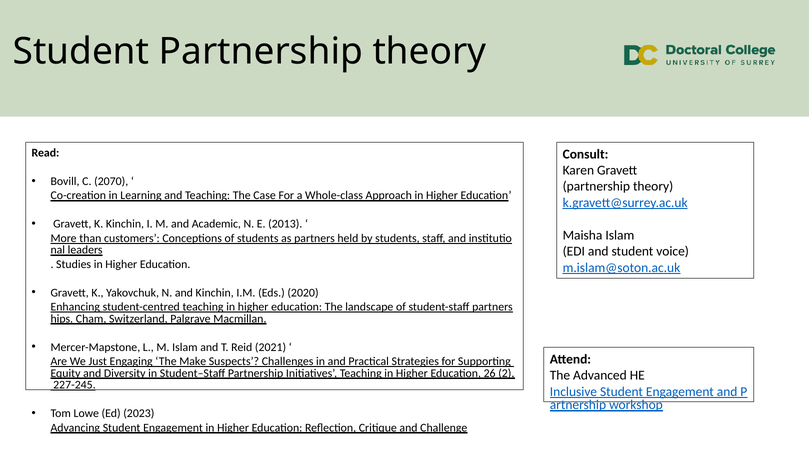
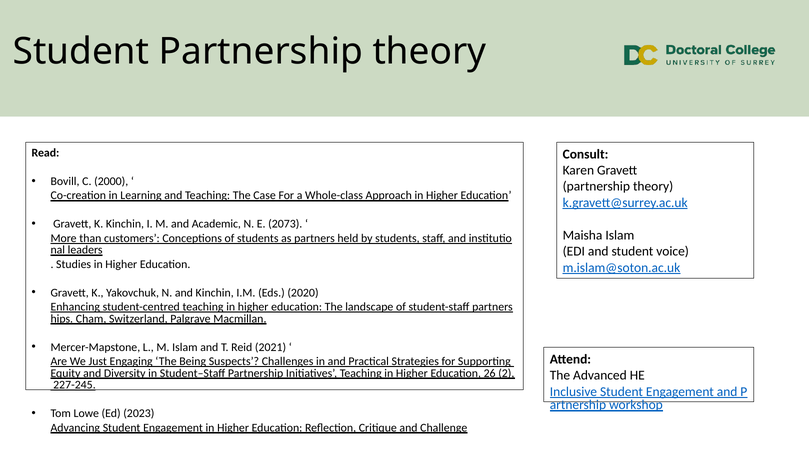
2070: 2070 -> 2000
2013: 2013 -> 2073
Make: Make -> Being
